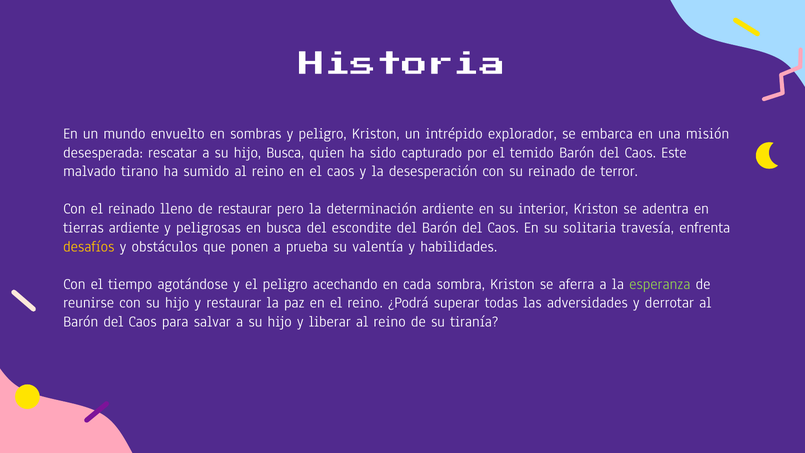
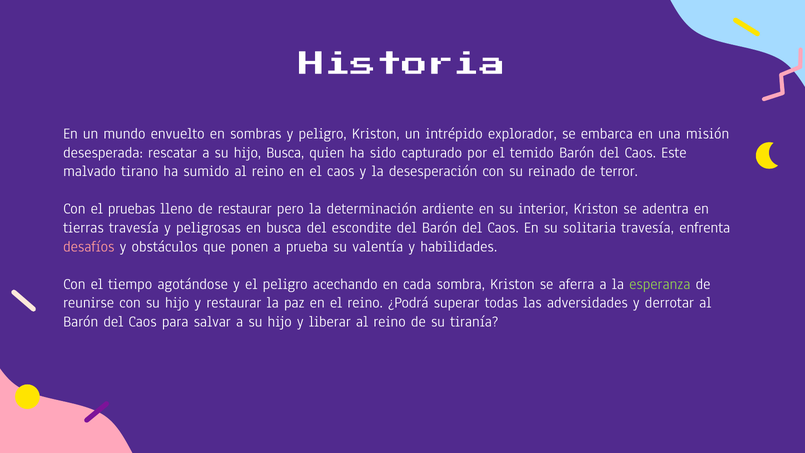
el reinado: reinado -> pruebas
tierras ardiente: ardiente -> travesía
desafíos colour: yellow -> pink
